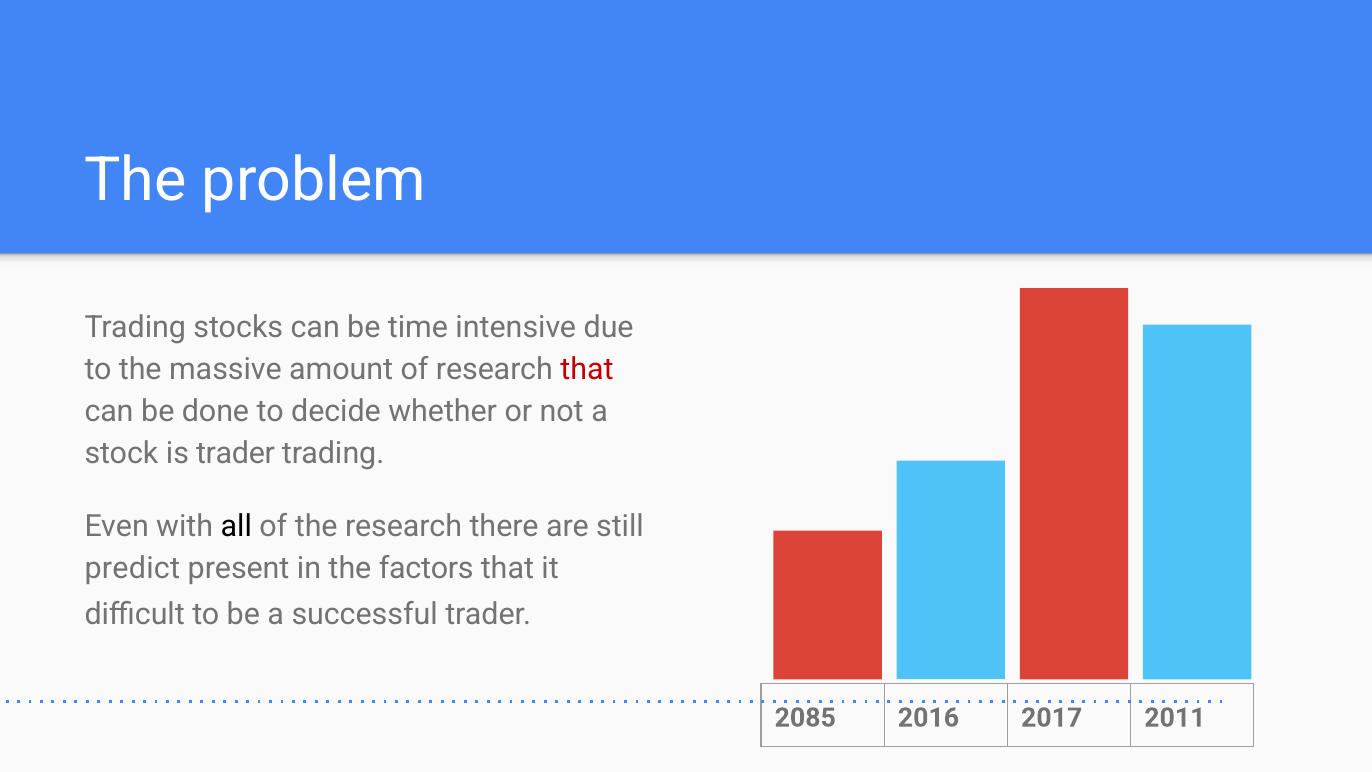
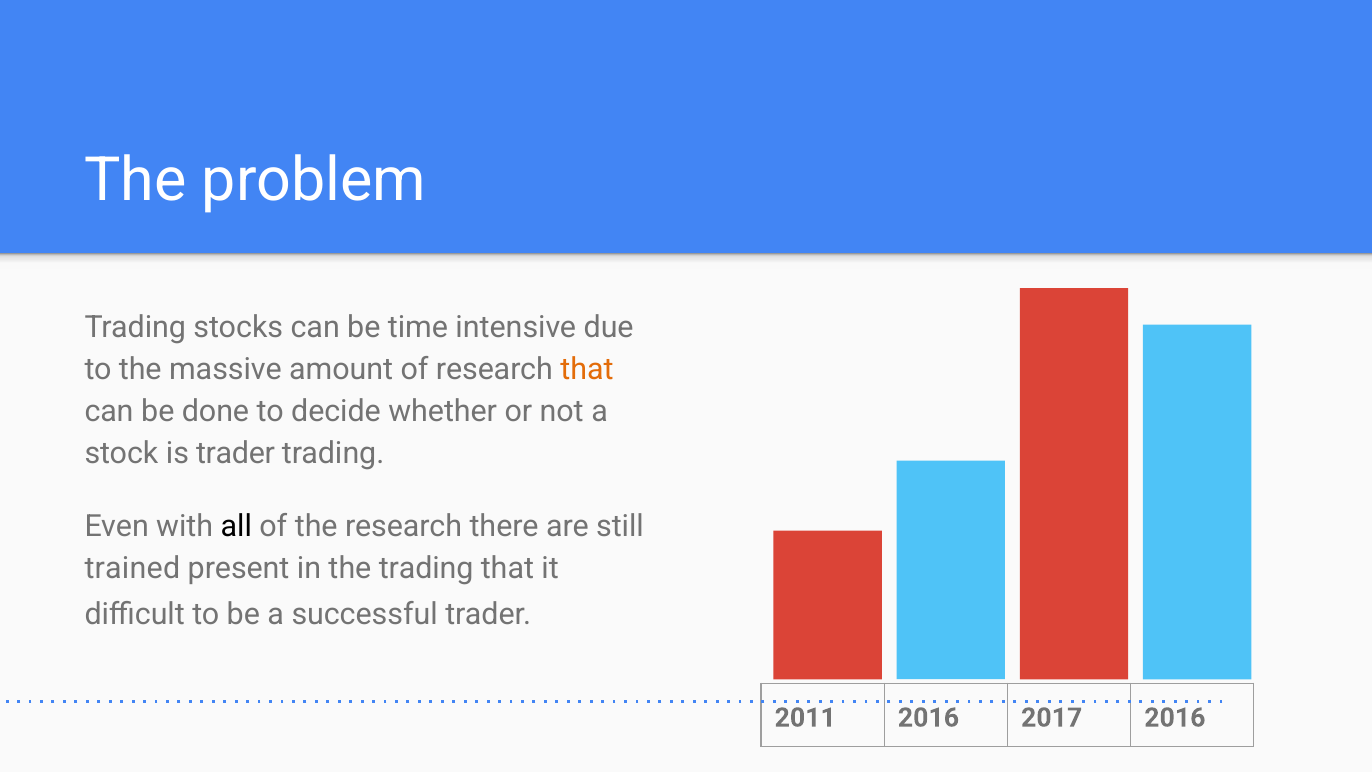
that at (587, 370) colour: red -> orange
predict: predict -> trained
the factors: factors -> trading
2085: 2085 -> 2011
2017 2011: 2011 -> 2016
